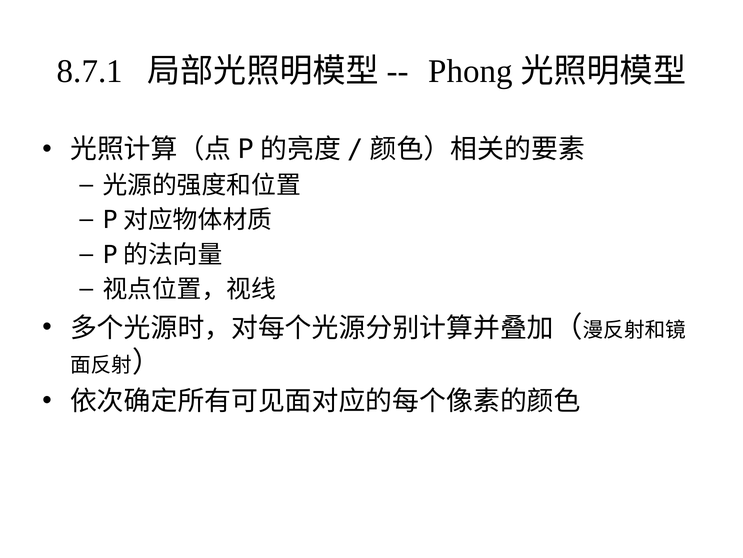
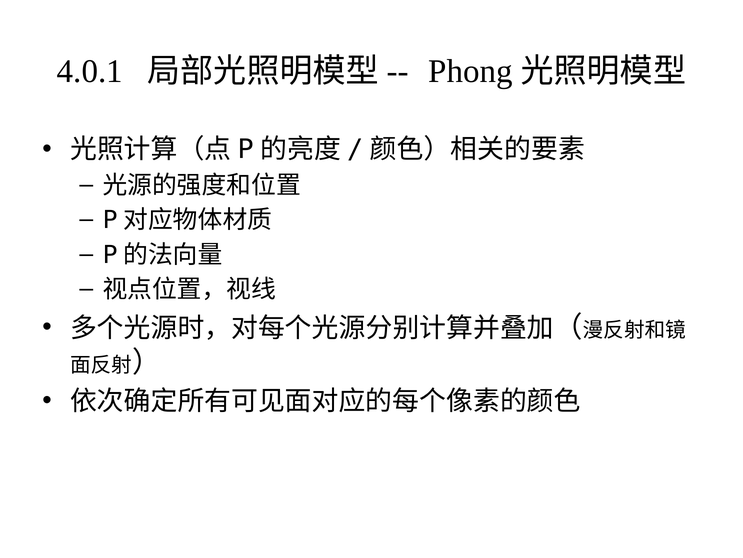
8.7.1: 8.7.1 -> 4.0.1
